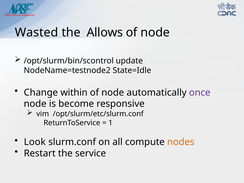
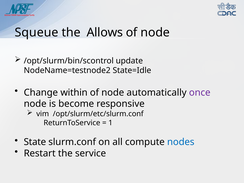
Wasted: Wasted -> Squeue
Look: Look -> State
nodes colour: orange -> blue
